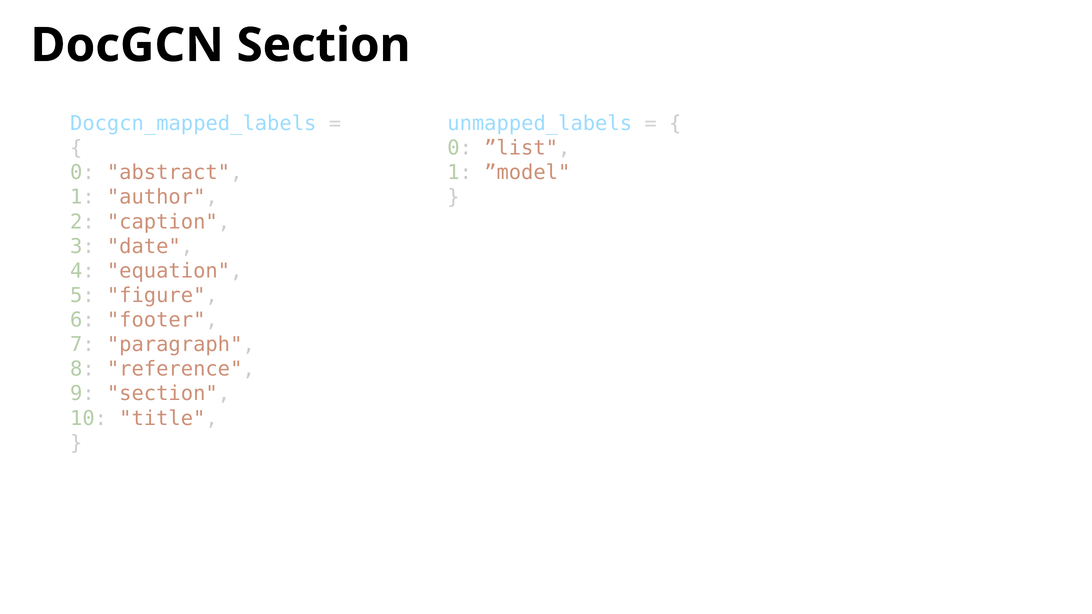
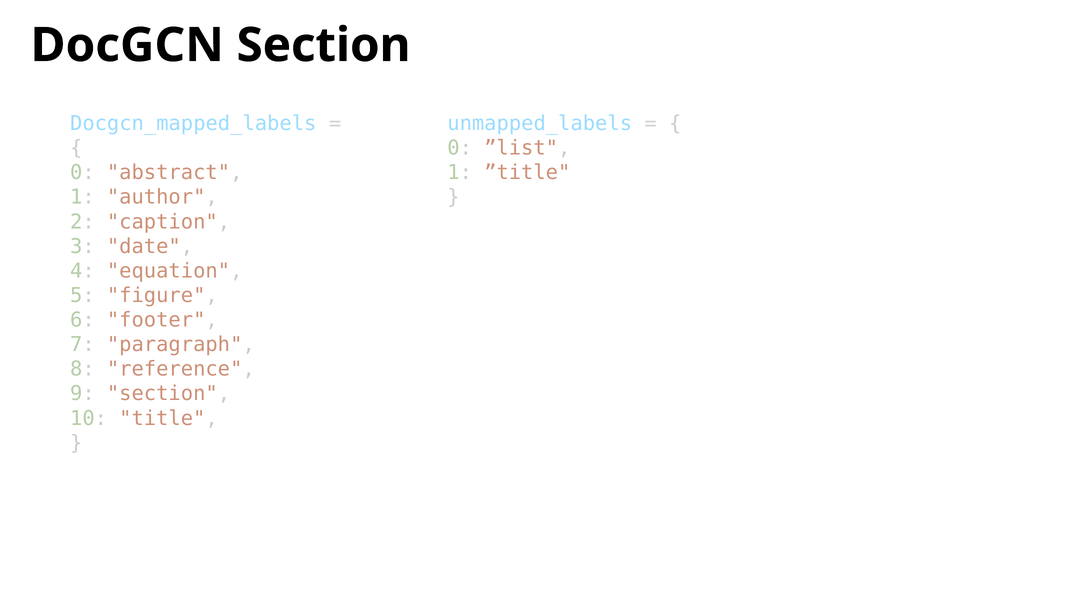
”model: ”model -> ”title
